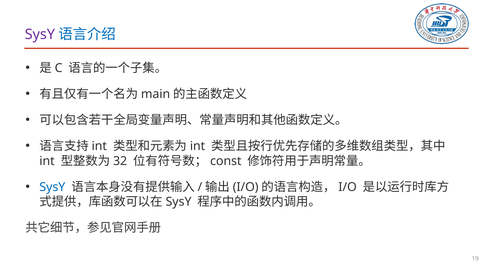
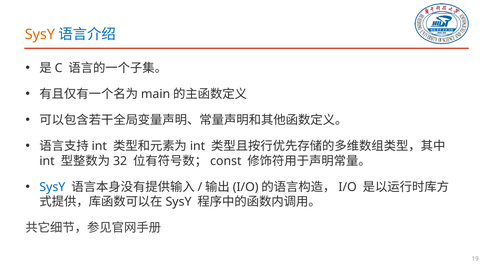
SysY at (40, 35) colour: purple -> orange
